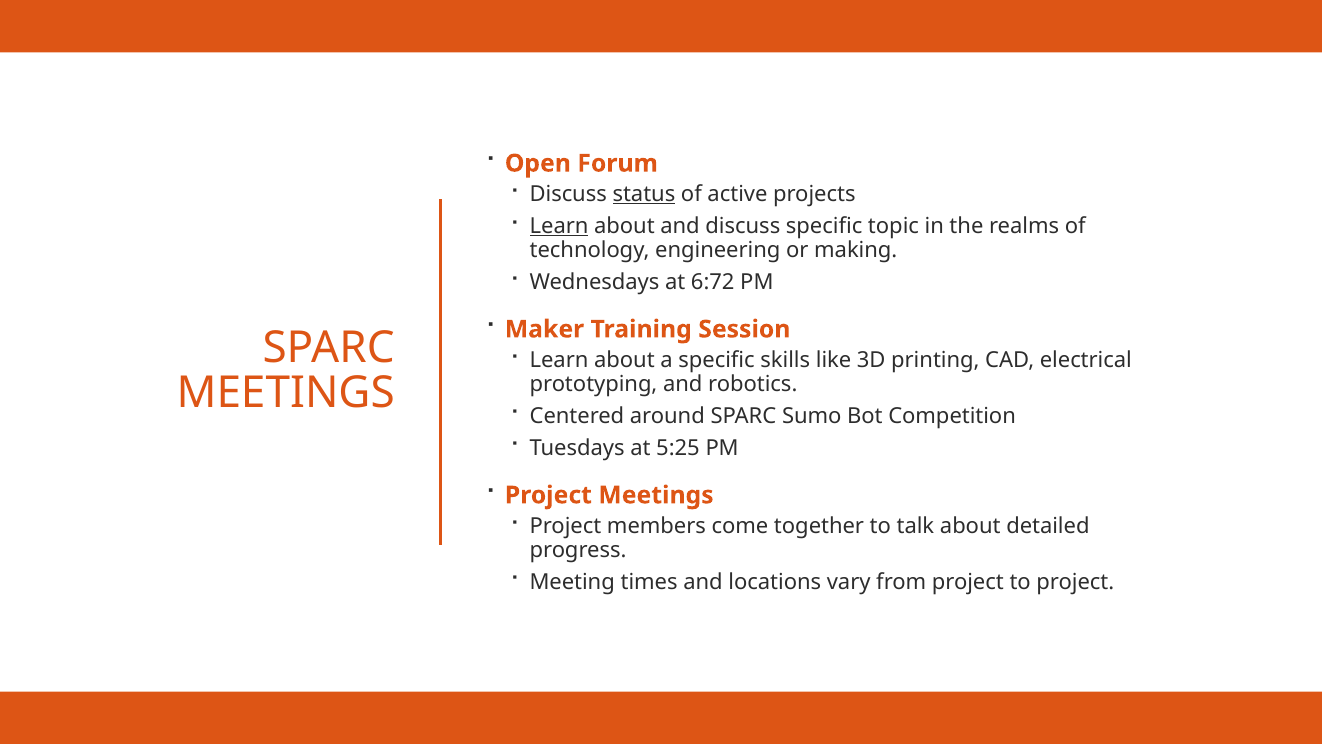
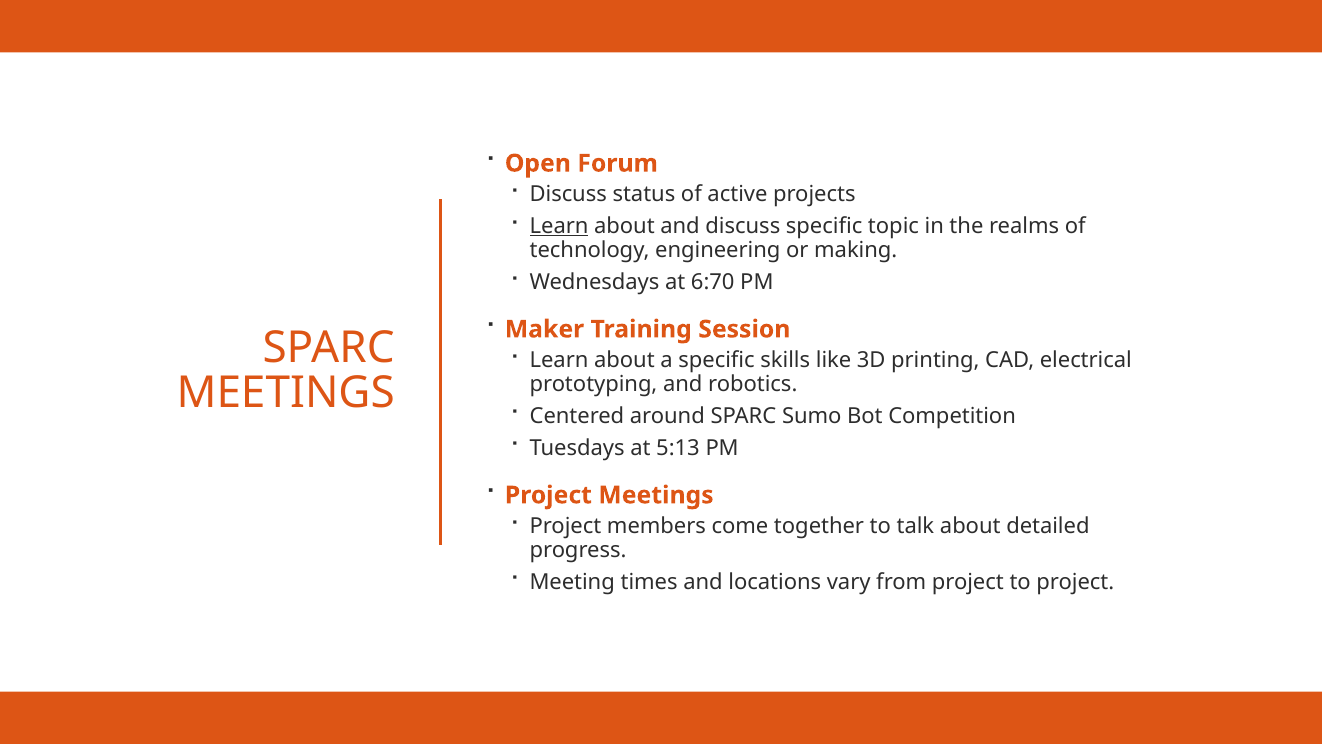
status underline: present -> none
6:72: 6:72 -> 6:70
5:25: 5:25 -> 5:13
